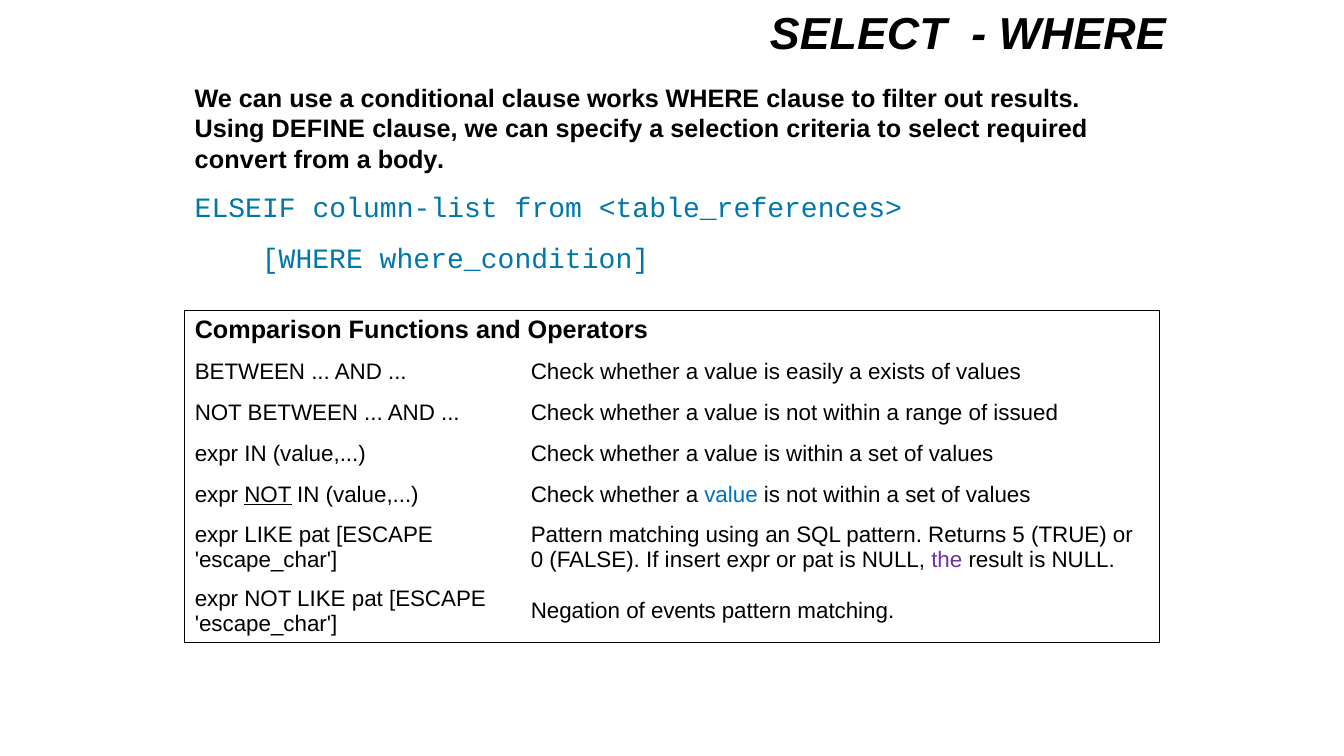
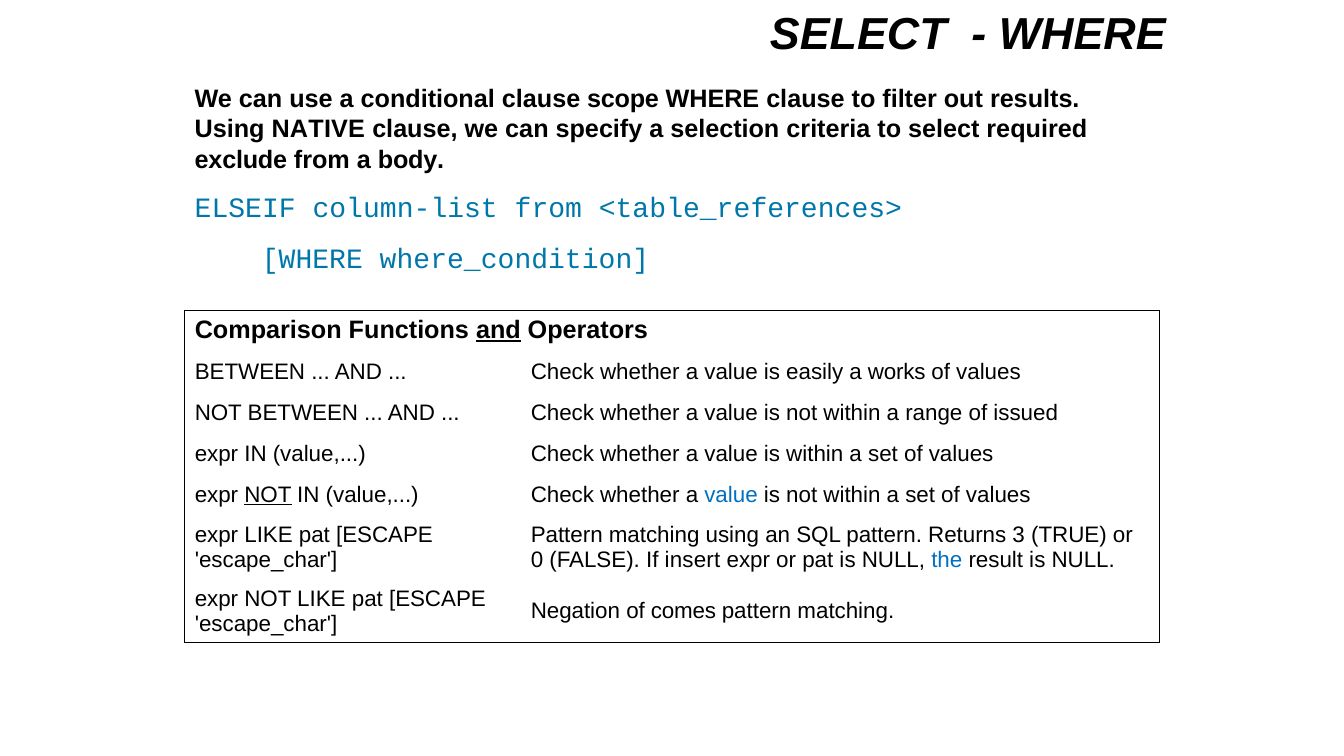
works: works -> scope
DEFINE: DEFINE -> NATIVE
convert: convert -> exclude
and at (498, 330) underline: none -> present
exists: exists -> works
5: 5 -> 3
the colour: purple -> blue
events: events -> comes
